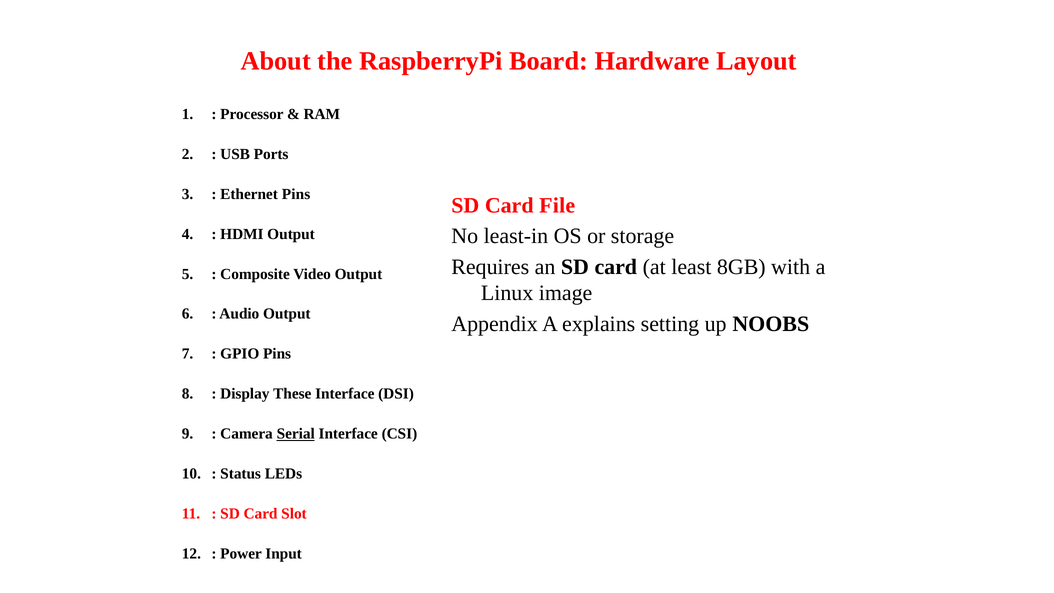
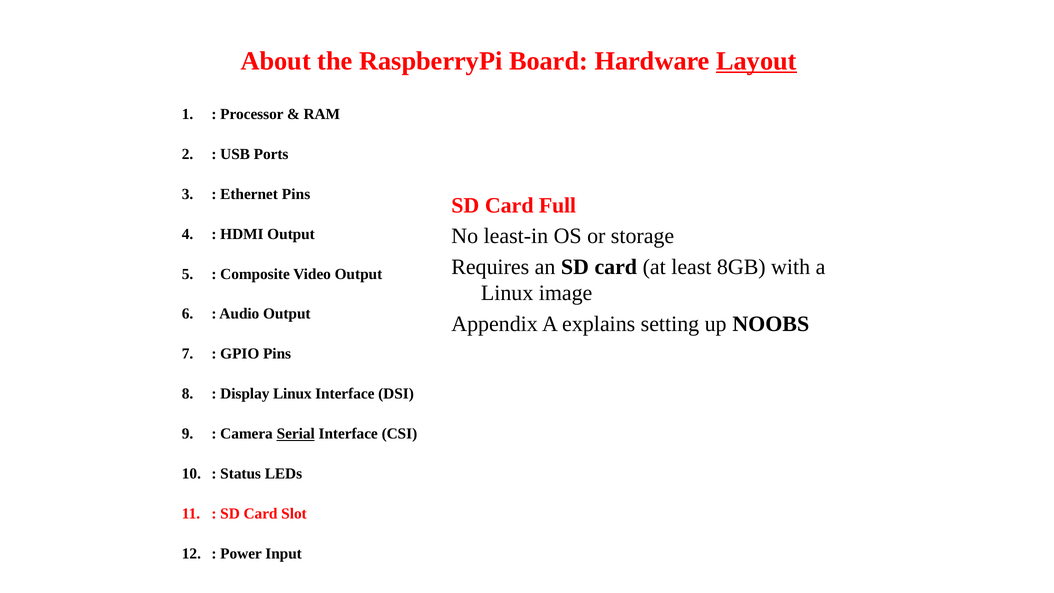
Layout underline: none -> present
File: File -> Full
Display These: These -> Linux
